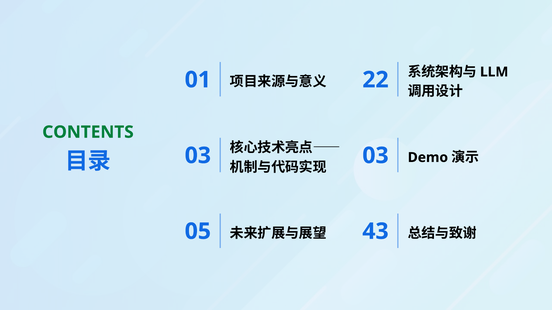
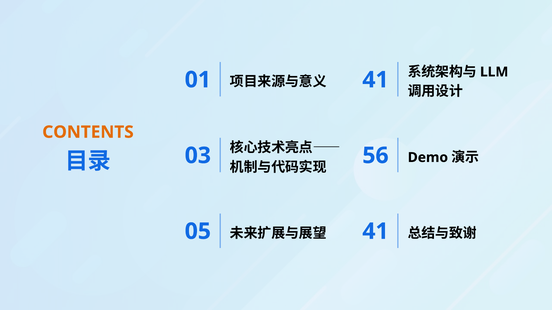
22 at (375, 80): 22 -> 41
CONTENTS colour: green -> orange
03 at (375, 156): 03 -> 56
43 at (375, 232): 43 -> 41
